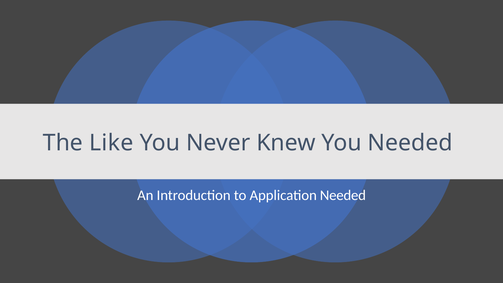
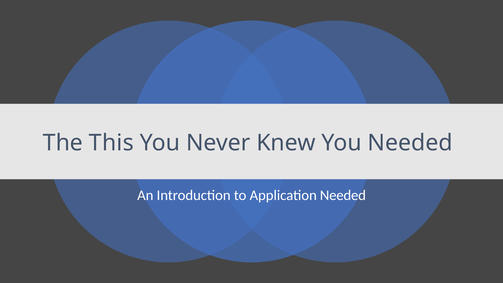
Like: Like -> This
